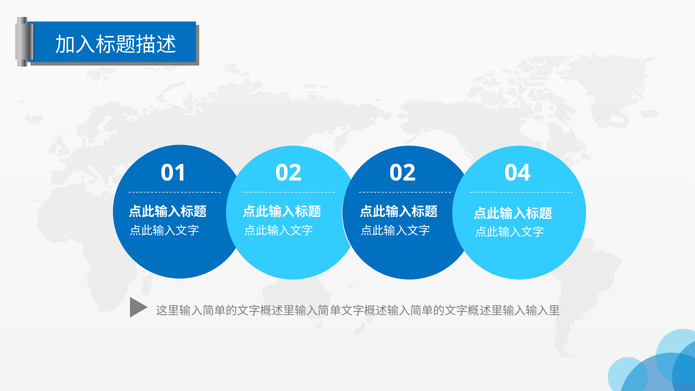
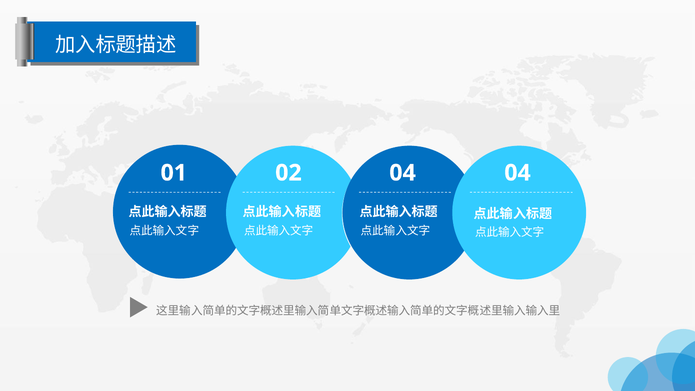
02 02: 02 -> 04
